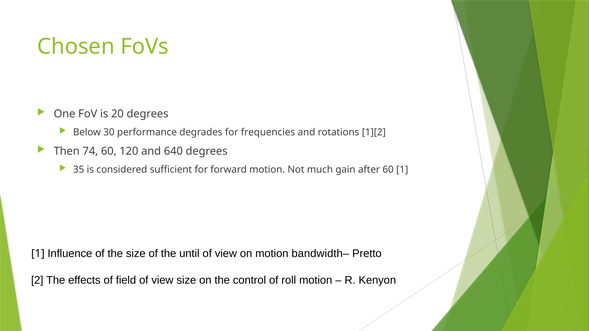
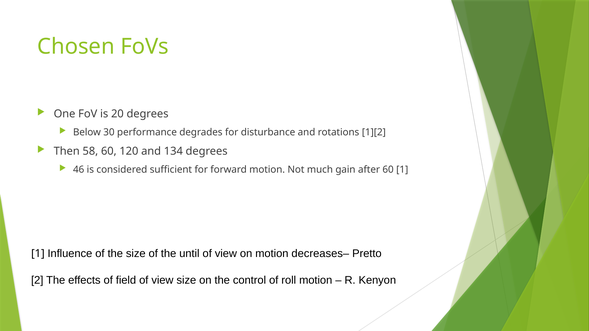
frequencies: frequencies -> disturbance
74: 74 -> 58
640: 640 -> 134
35: 35 -> 46
bandwidth–: bandwidth– -> decreases–
